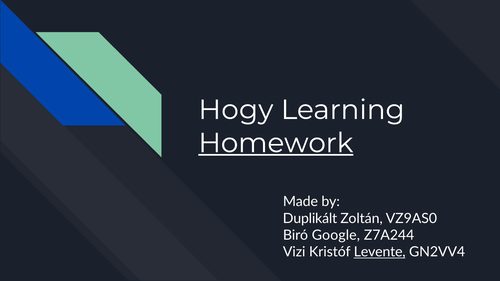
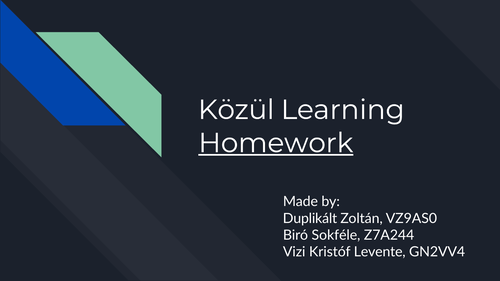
Hogy: Hogy -> Közül
Google: Google -> Sokféle
Levente underline: present -> none
